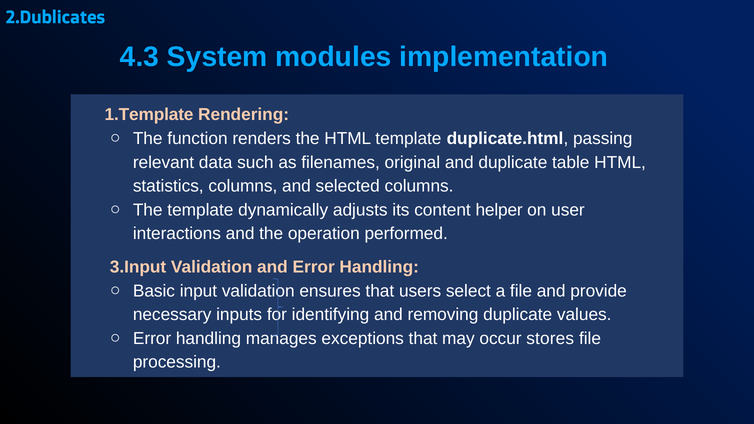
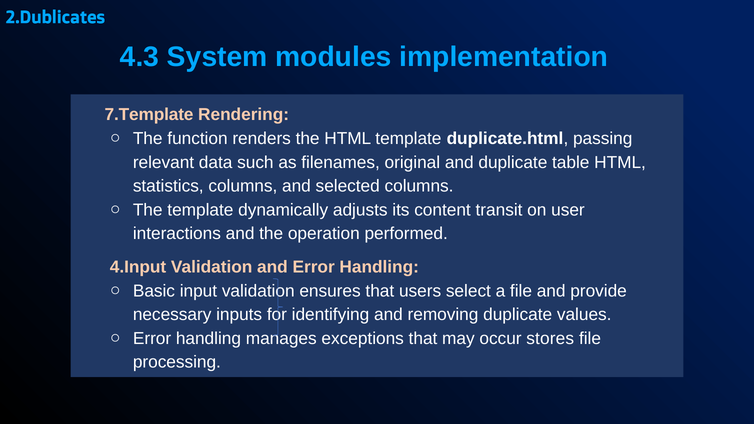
1.Template: 1.Template -> 7.Template
helper: helper -> transit
3.Input: 3.Input -> 4.Input
